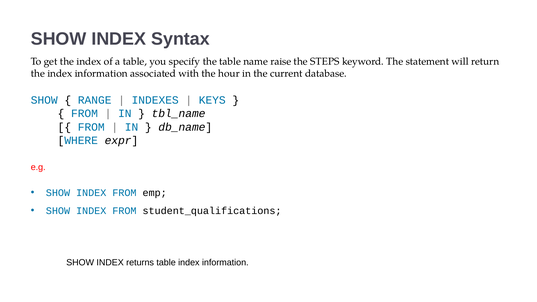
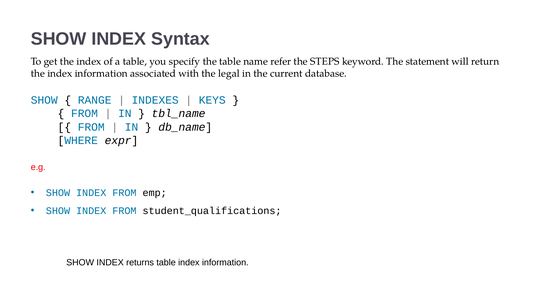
raise: raise -> refer
hour: hour -> legal
